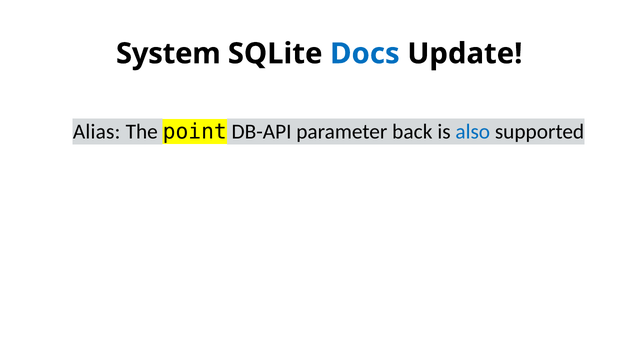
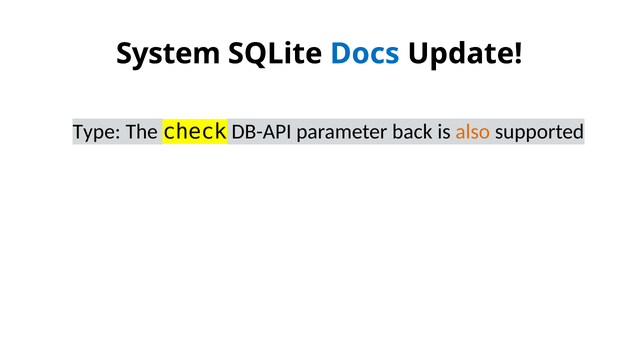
Alias: Alias -> Type
point: point -> check
also colour: blue -> orange
